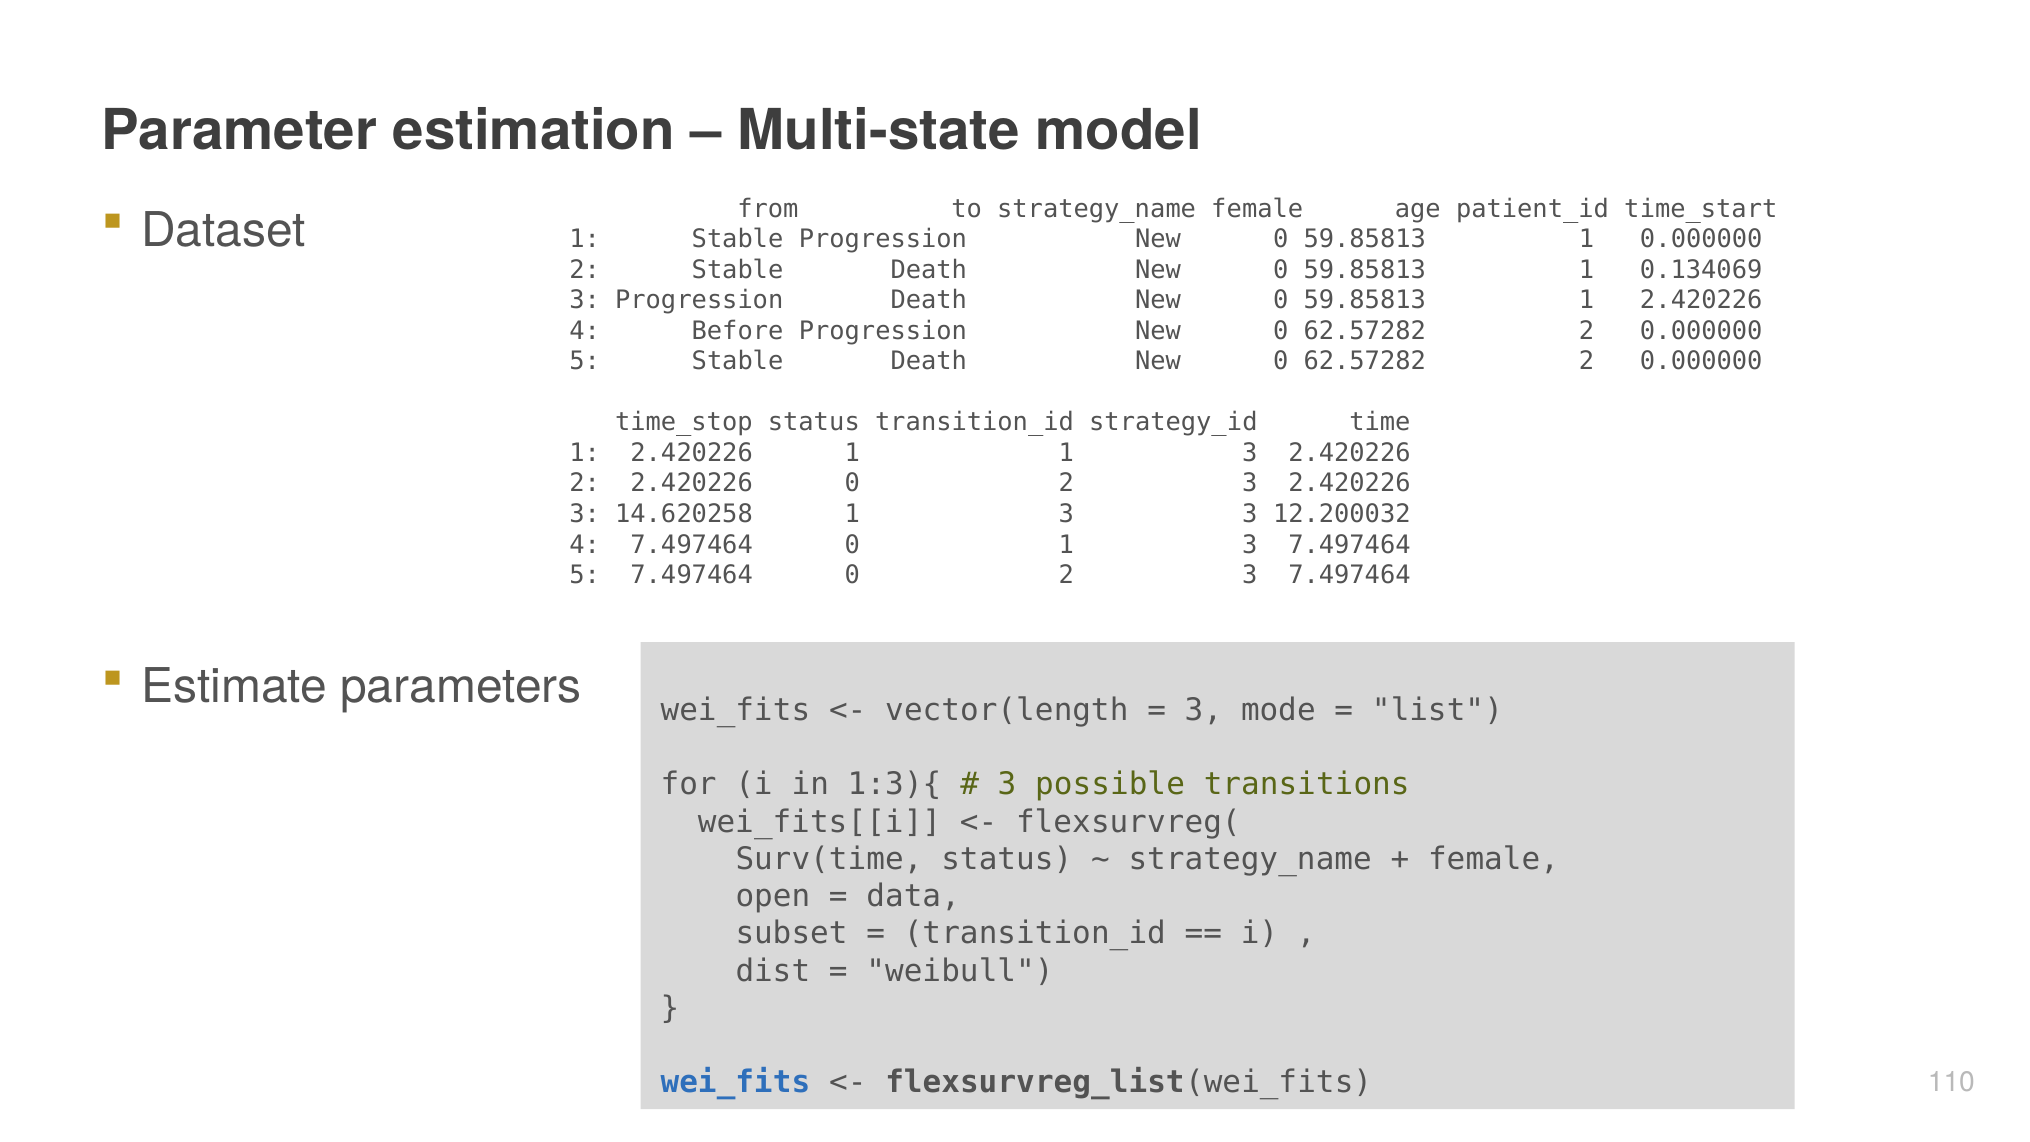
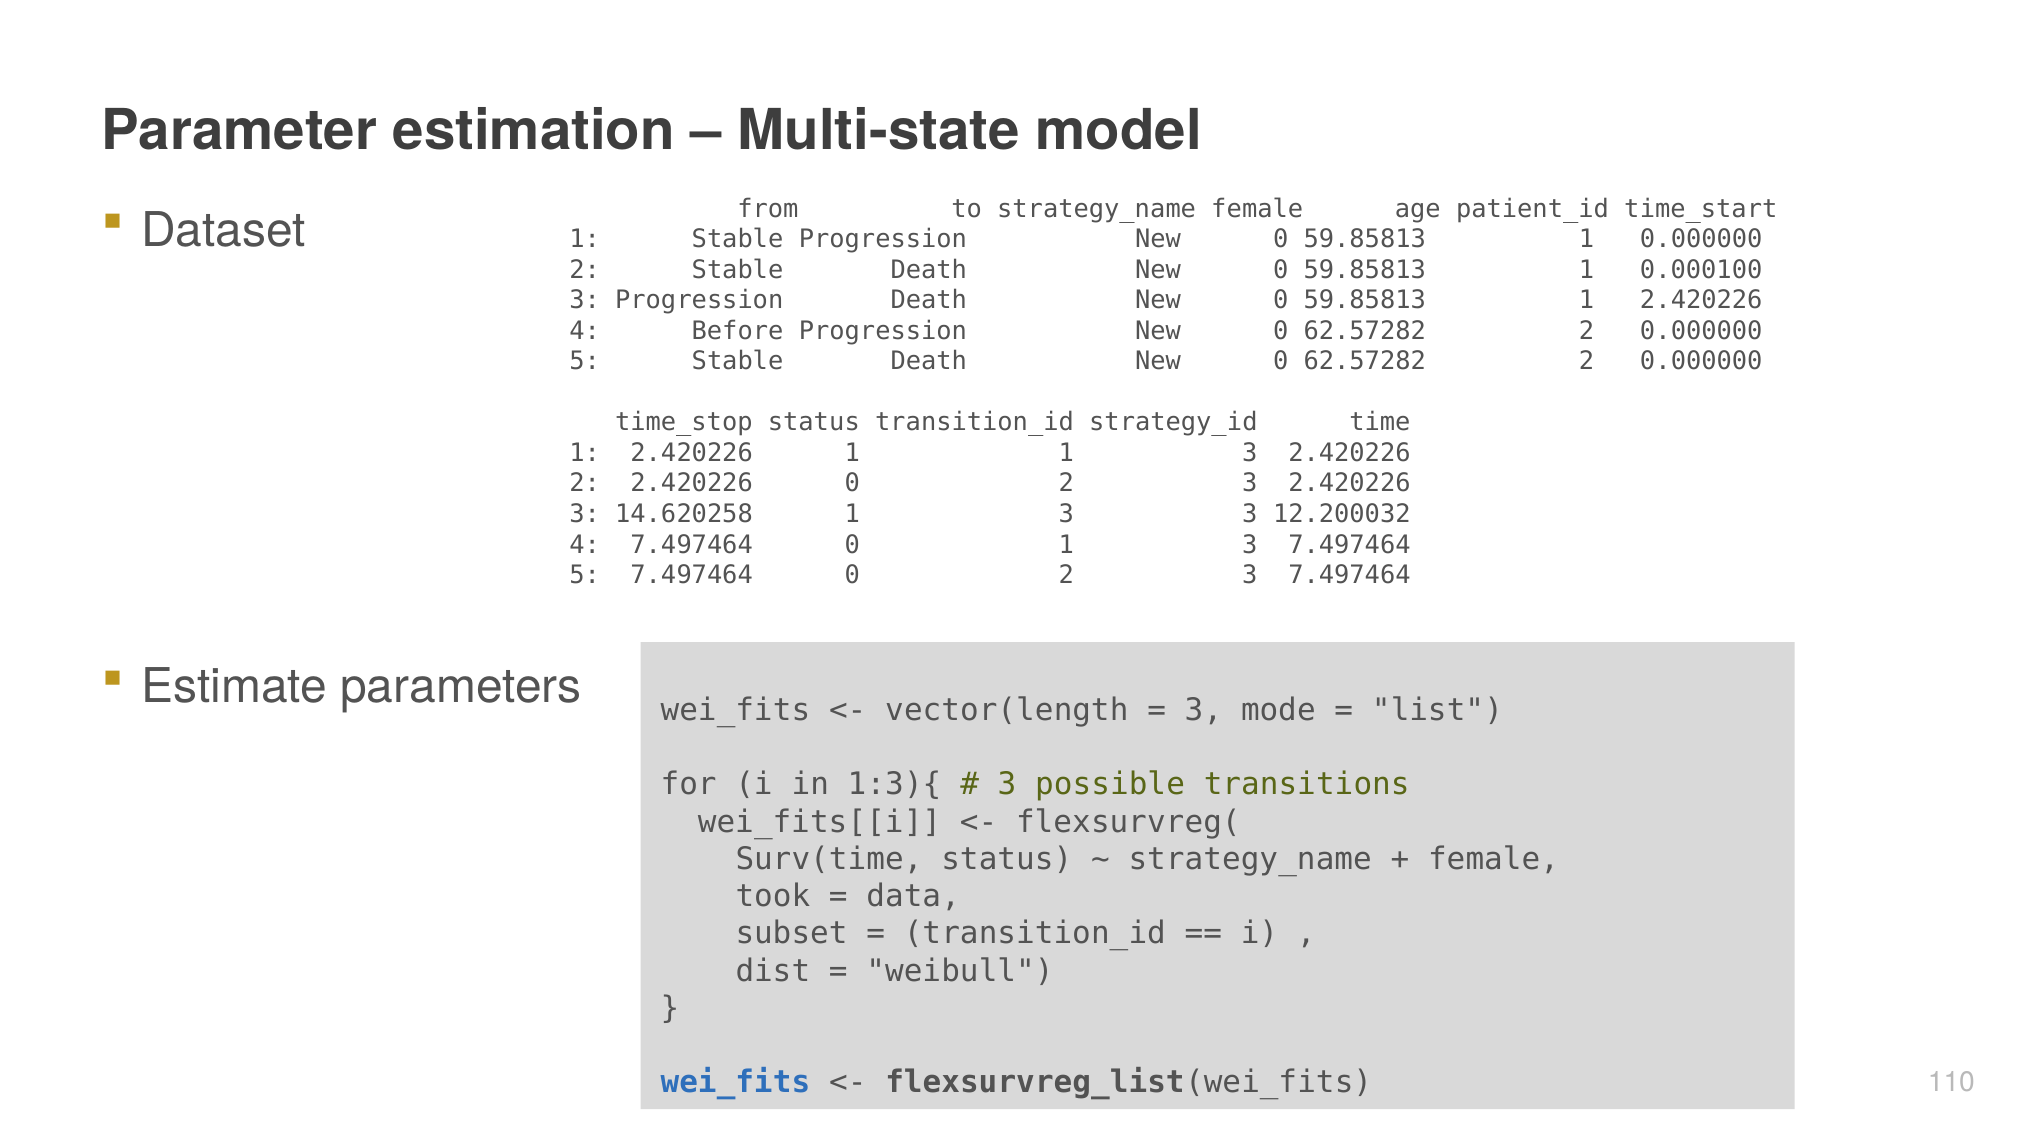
0.134069: 0.134069 -> 0.000100
open: open -> took
